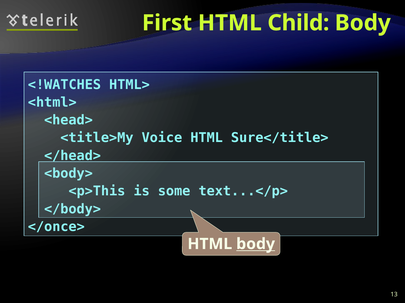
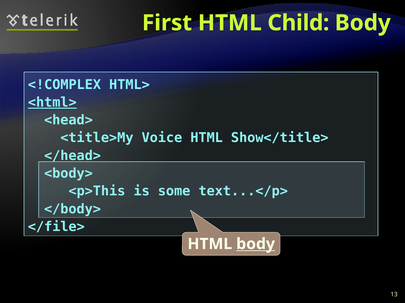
<!WATCHES: <!WATCHES -> <!COMPLEX
<html> underline: none -> present
Sure</title>: Sure</title> -> Show</title>
</once>: </once> -> </file>
